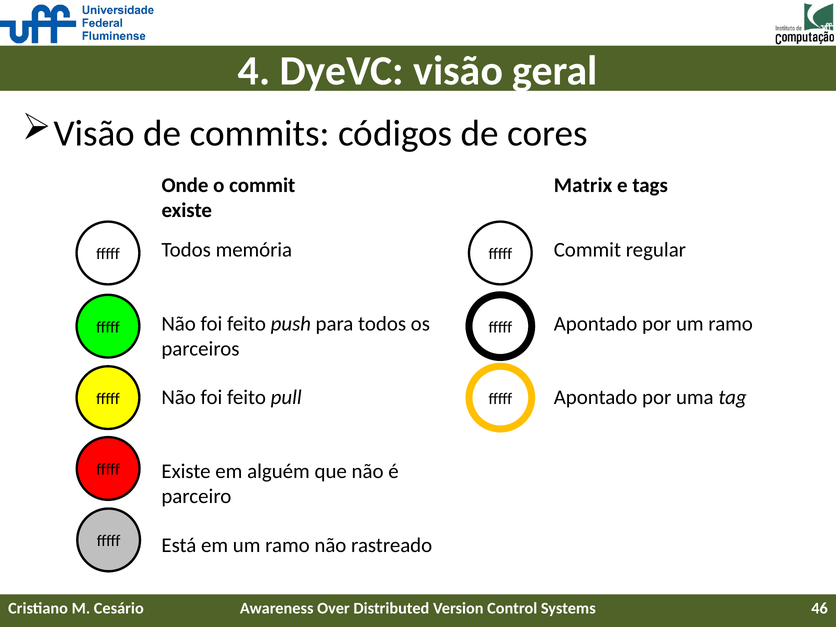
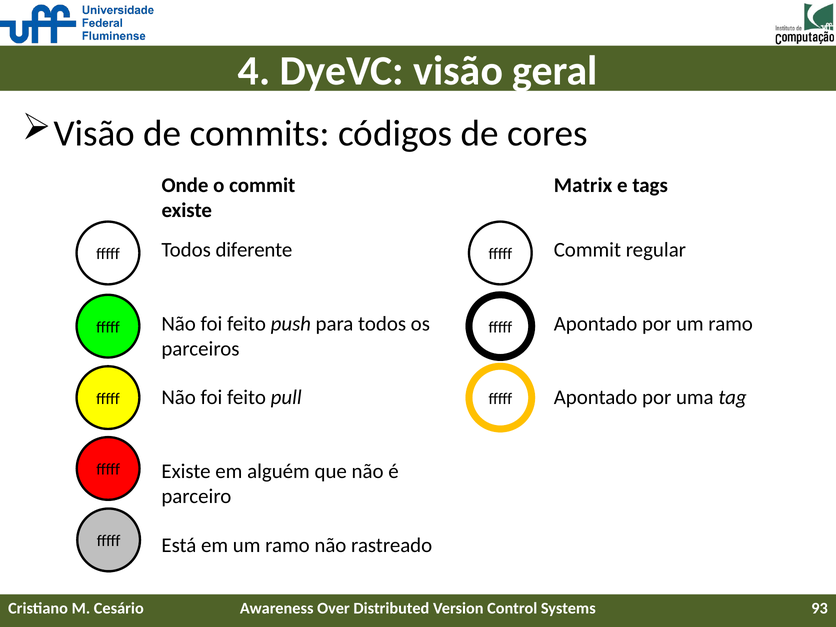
memória: memória -> diferente
46: 46 -> 93
